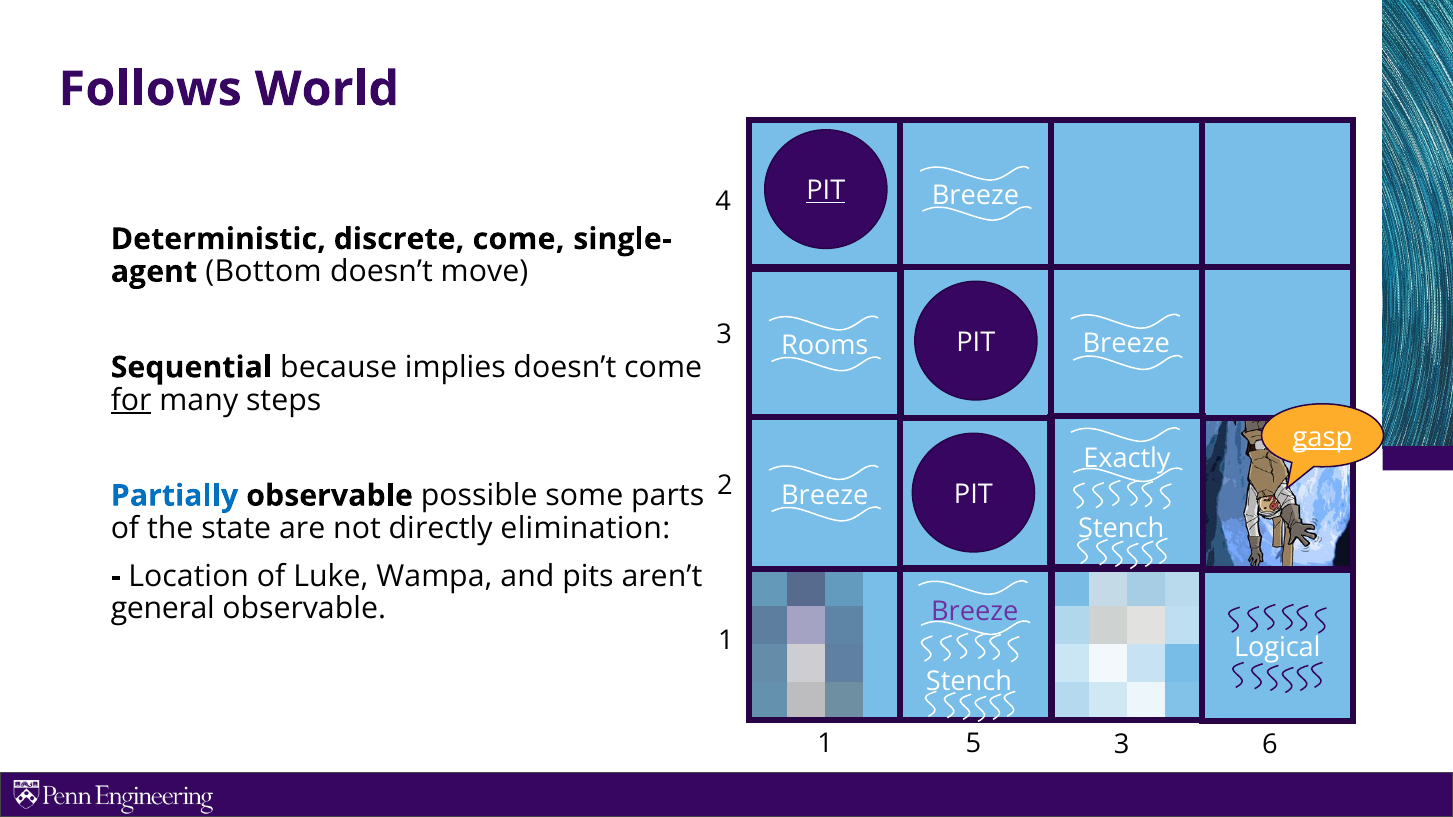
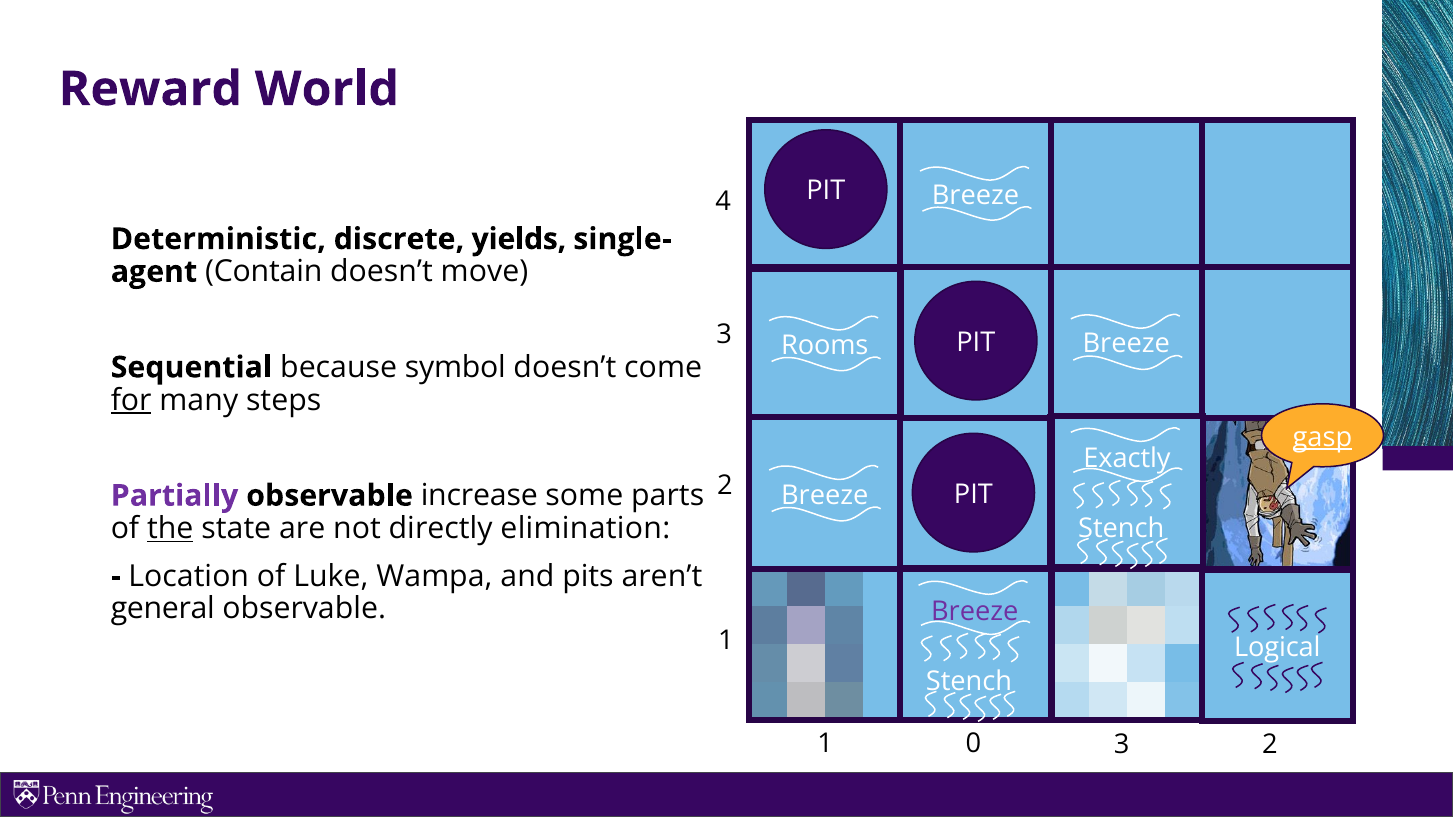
Follows: Follows -> Reward
PIT at (826, 191) underline: present -> none
discrete come: come -> yields
Bottom: Bottom -> Contain
implies: implies -> symbol
Partially colour: blue -> purple
possible: possible -> increase
the underline: none -> present
5: 5 -> 0
3 6: 6 -> 2
